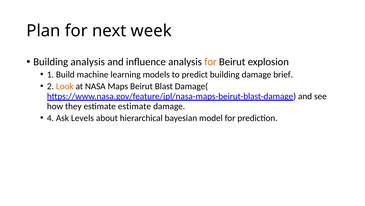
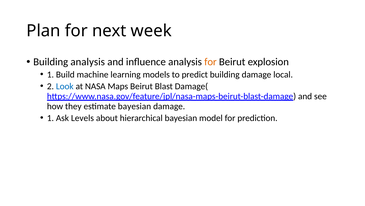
brief: brief -> local
Look colour: orange -> blue
estimate estimate: estimate -> bayesian
4 at (50, 118): 4 -> 1
